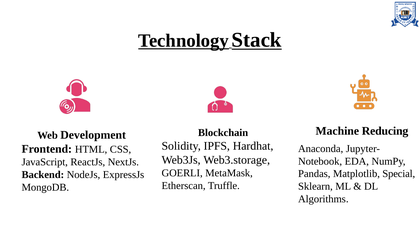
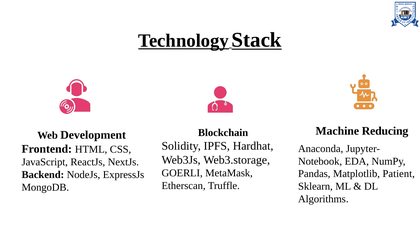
Special: Special -> Patient
